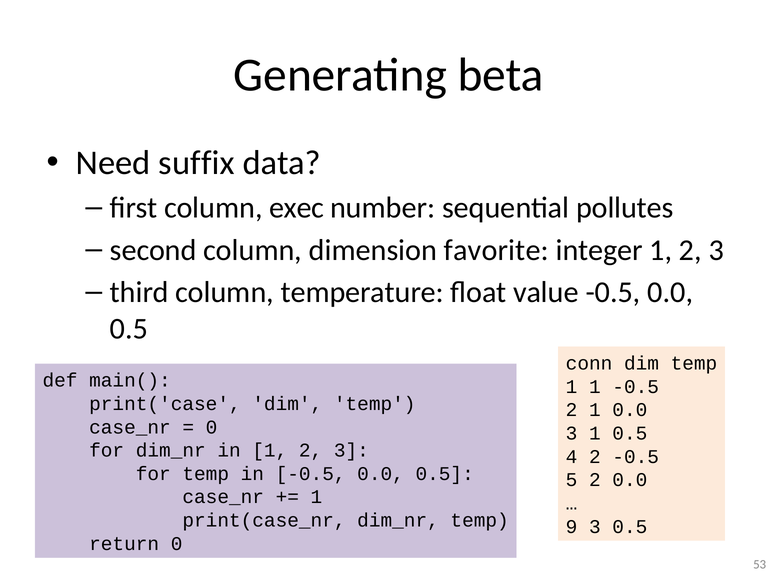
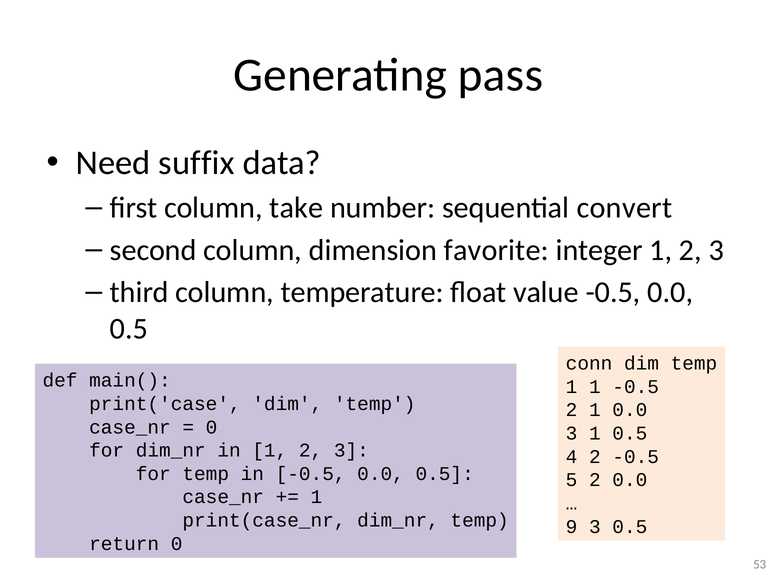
beta: beta -> pass
exec: exec -> take
pollutes: pollutes -> convert
